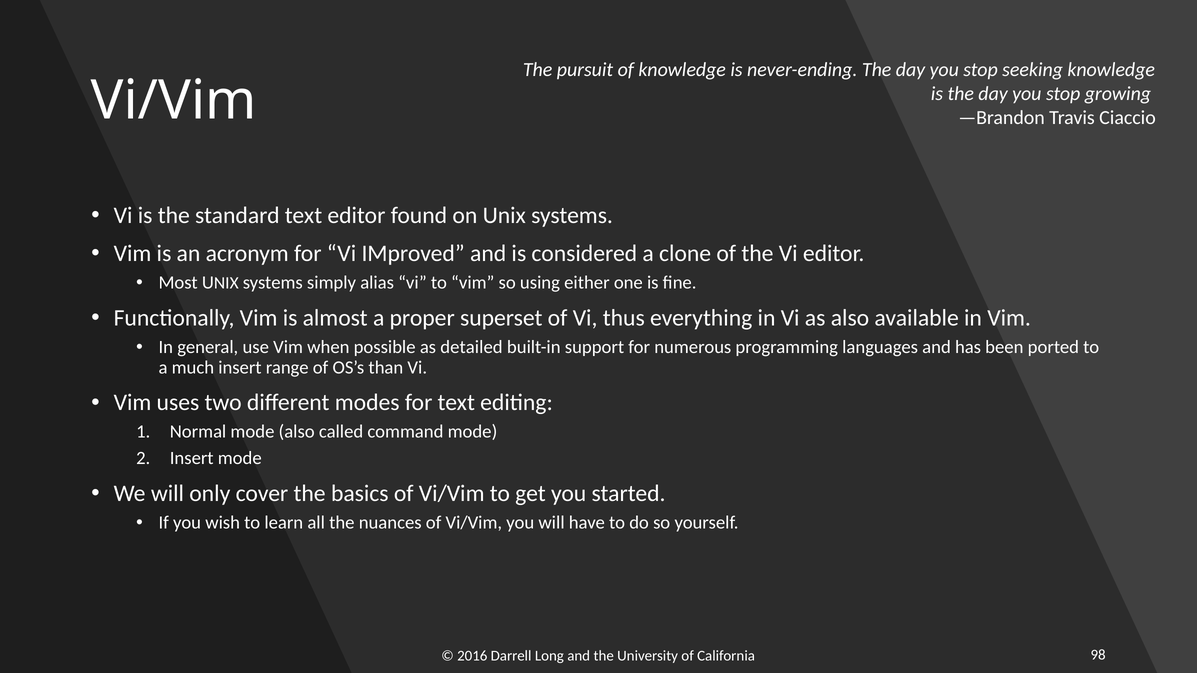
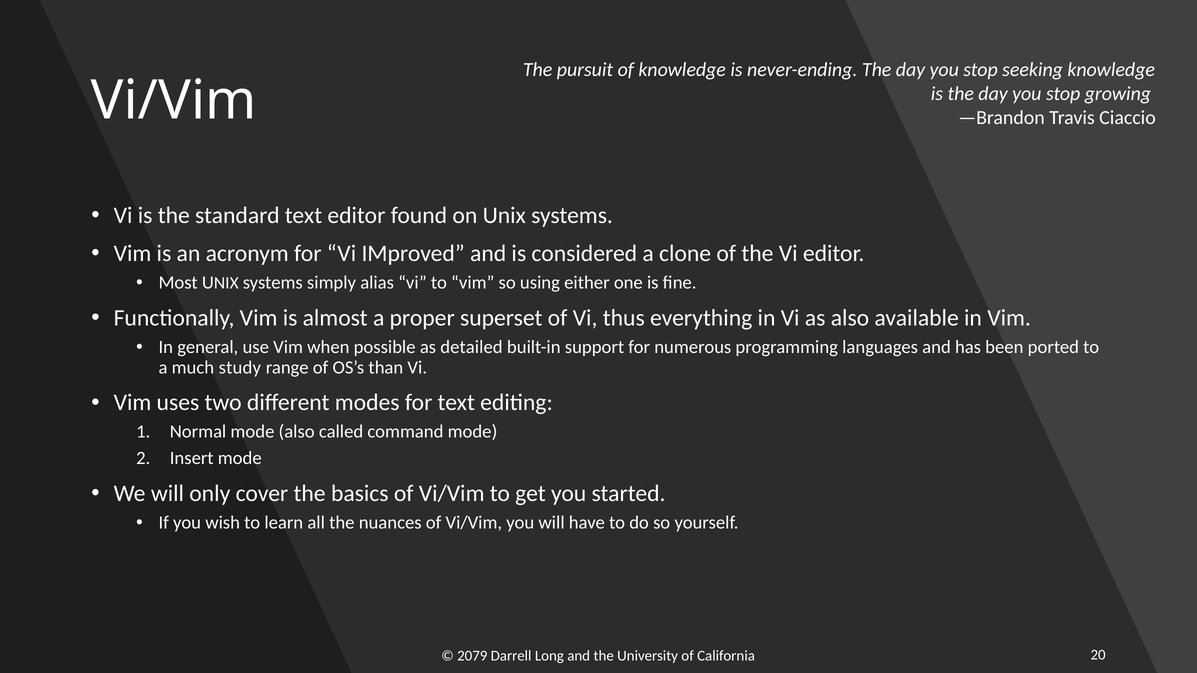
much insert: insert -> study
2016: 2016 -> 2079
98: 98 -> 20
